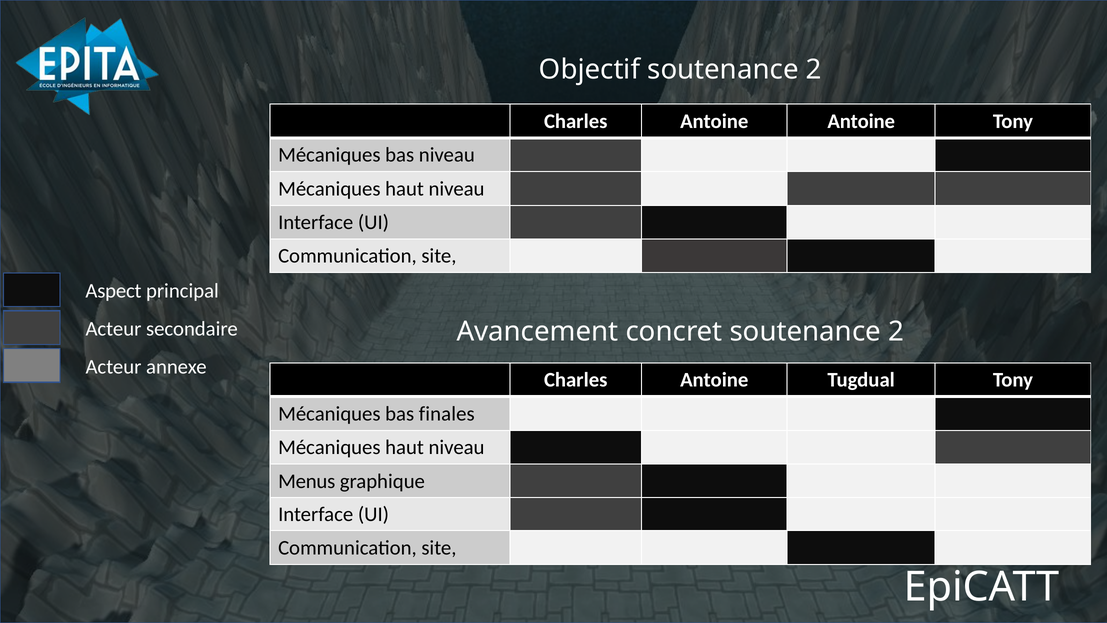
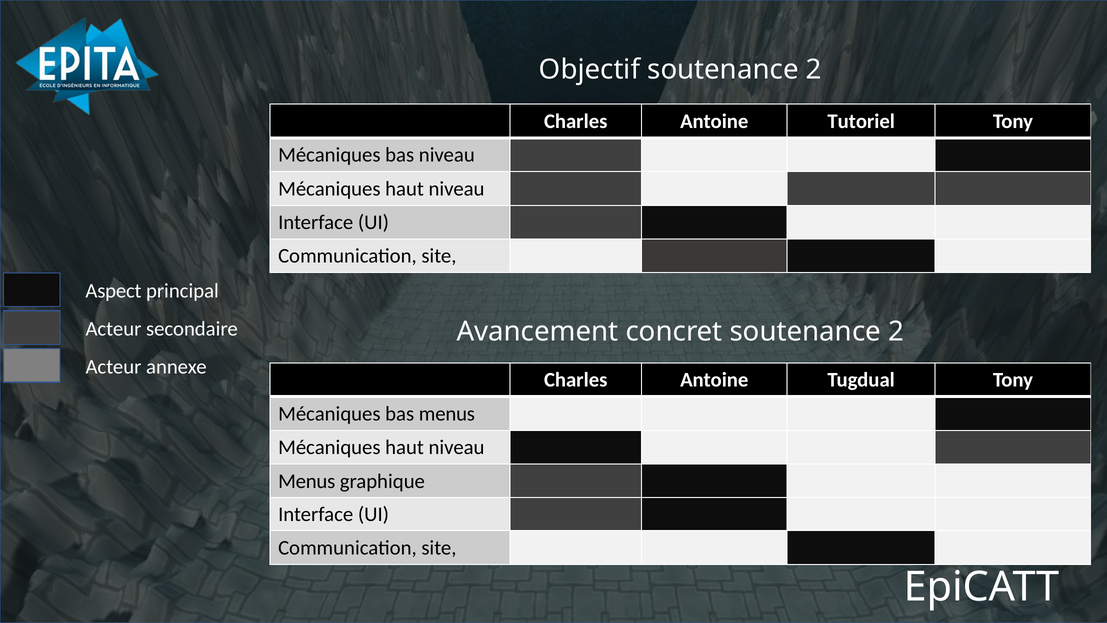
Antoine Antoine: Antoine -> Tutoriel
bas finales: finales -> menus
